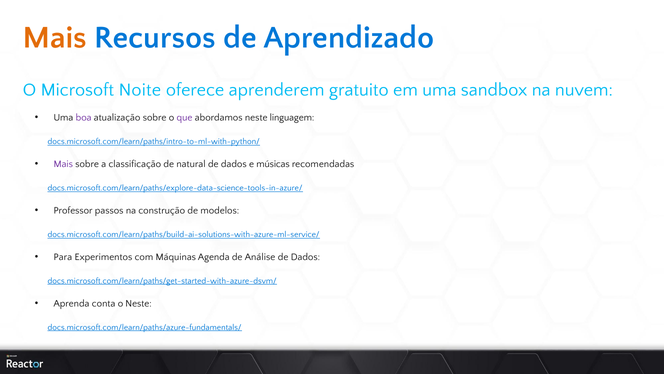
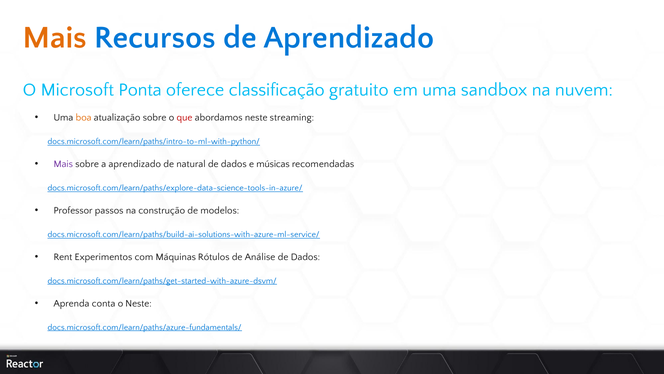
Noite: Noite -> Ponta
aprenderem: aprenderem -> classificação
boa colour: purple -> orange
que colour: purple -> red
linguagem: linguagem -> streaming
a classificação: classificação -> aprendizado
Para: Para -> Rent
Agenda: Agenda -> Rótulos
